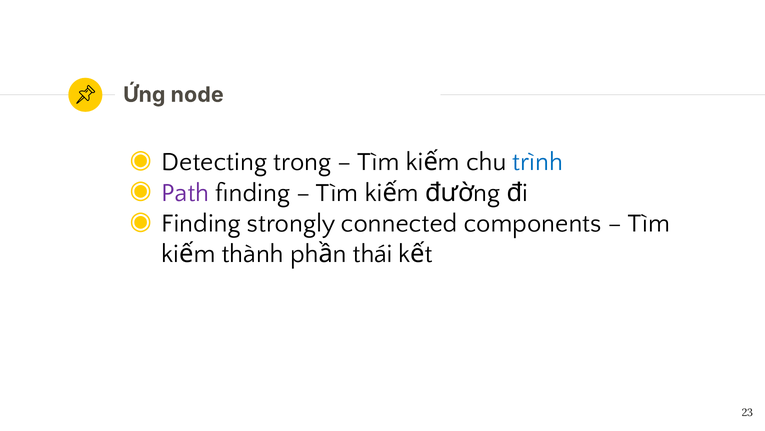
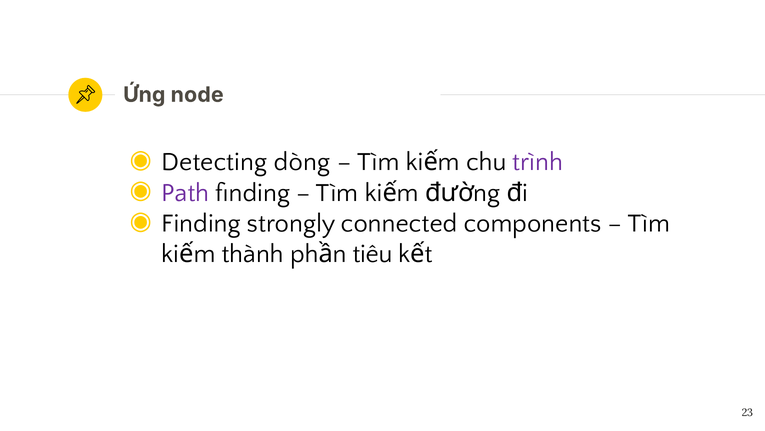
trong: trong -> dòng
trình colour: blue -> purple
thái: thái -> tiêu
